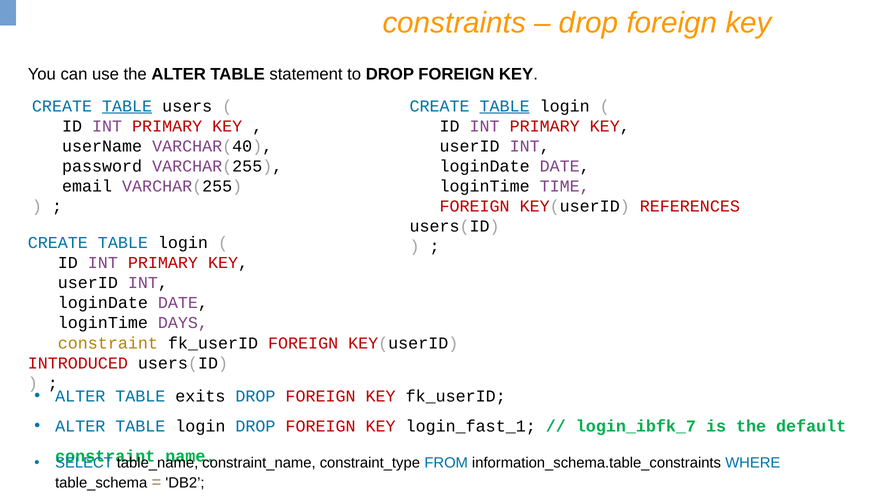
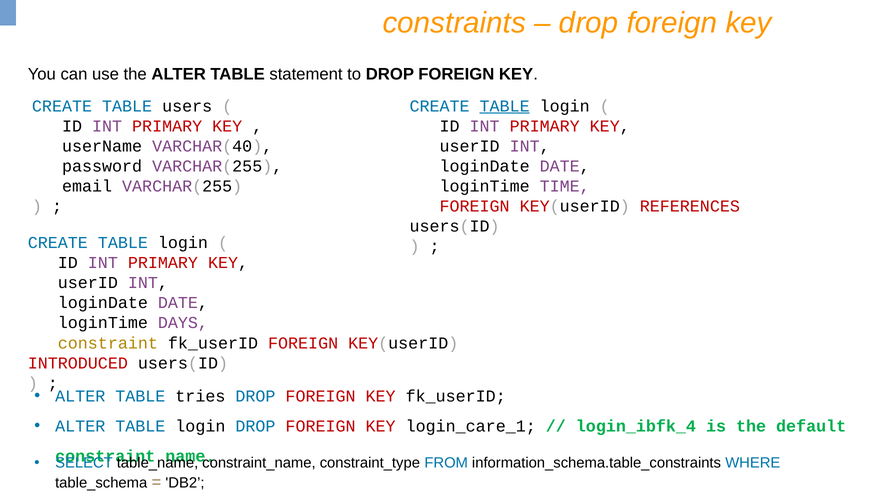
TABLE at (127, 106) underline: present -> none
exits: exits -> tries
login_fast_1: login_fast_1 -> login_care_1
login_ibfk_7: login_ibfk_7 -> login_ibfk_4
